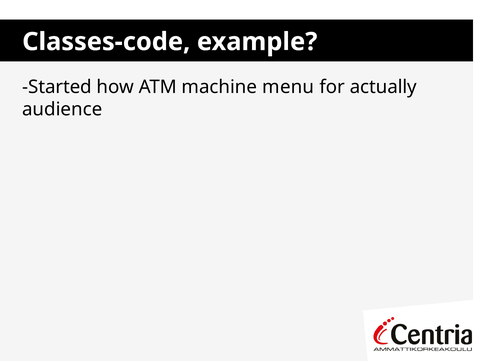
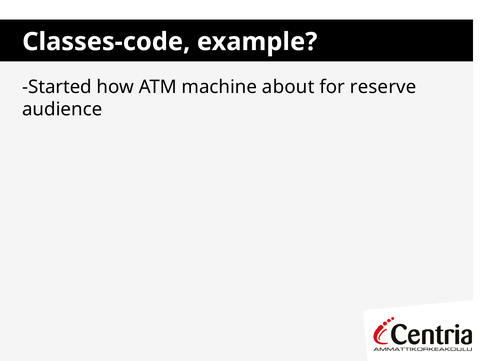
menu: menu -> about
actually: actually -> reserve
